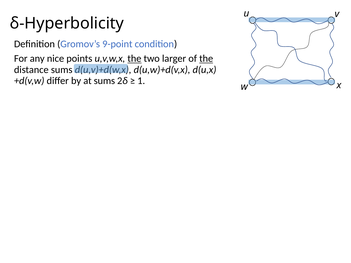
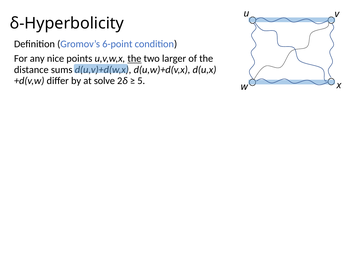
9-point: 9-point -> 6-point
the at (206, 59) underline: present -> none
at sums: sums -> solve
1: 1 -> 5
